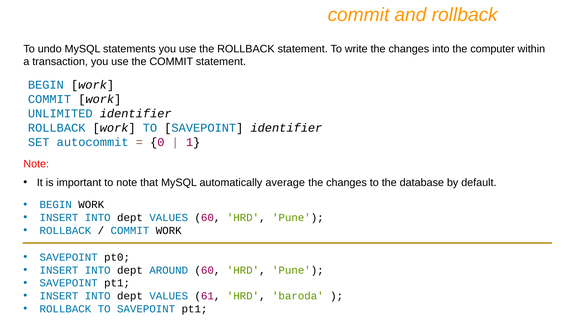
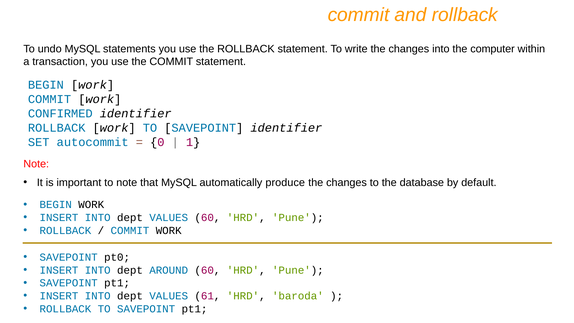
UNLIMITED: UNLIMITED -> CONFIRMED
average: average -> produce
